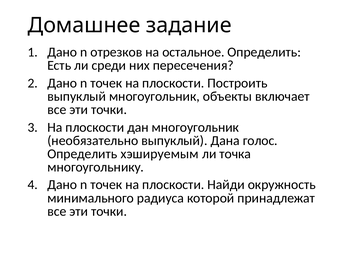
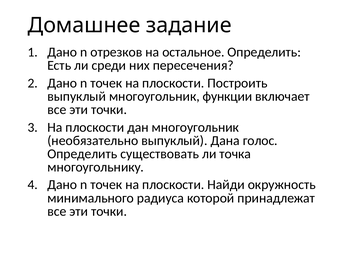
объекты: объекты -> функции
хэшируемым: хэшируемым -> существовать
